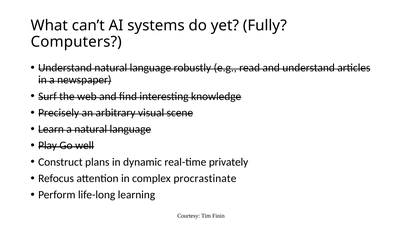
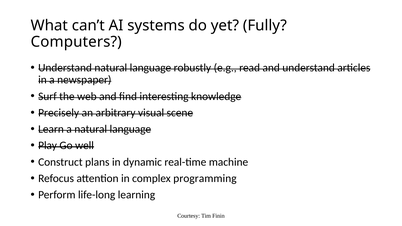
privately: privately -> machine
procrastinate: procrastinate -> programming
